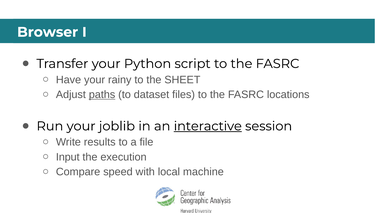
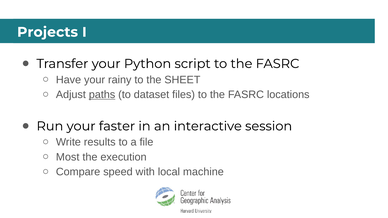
Browser: Browser -> Projects
joblib: joblib -> faster
interactive underline: present -> none
Input: Input -> Most
